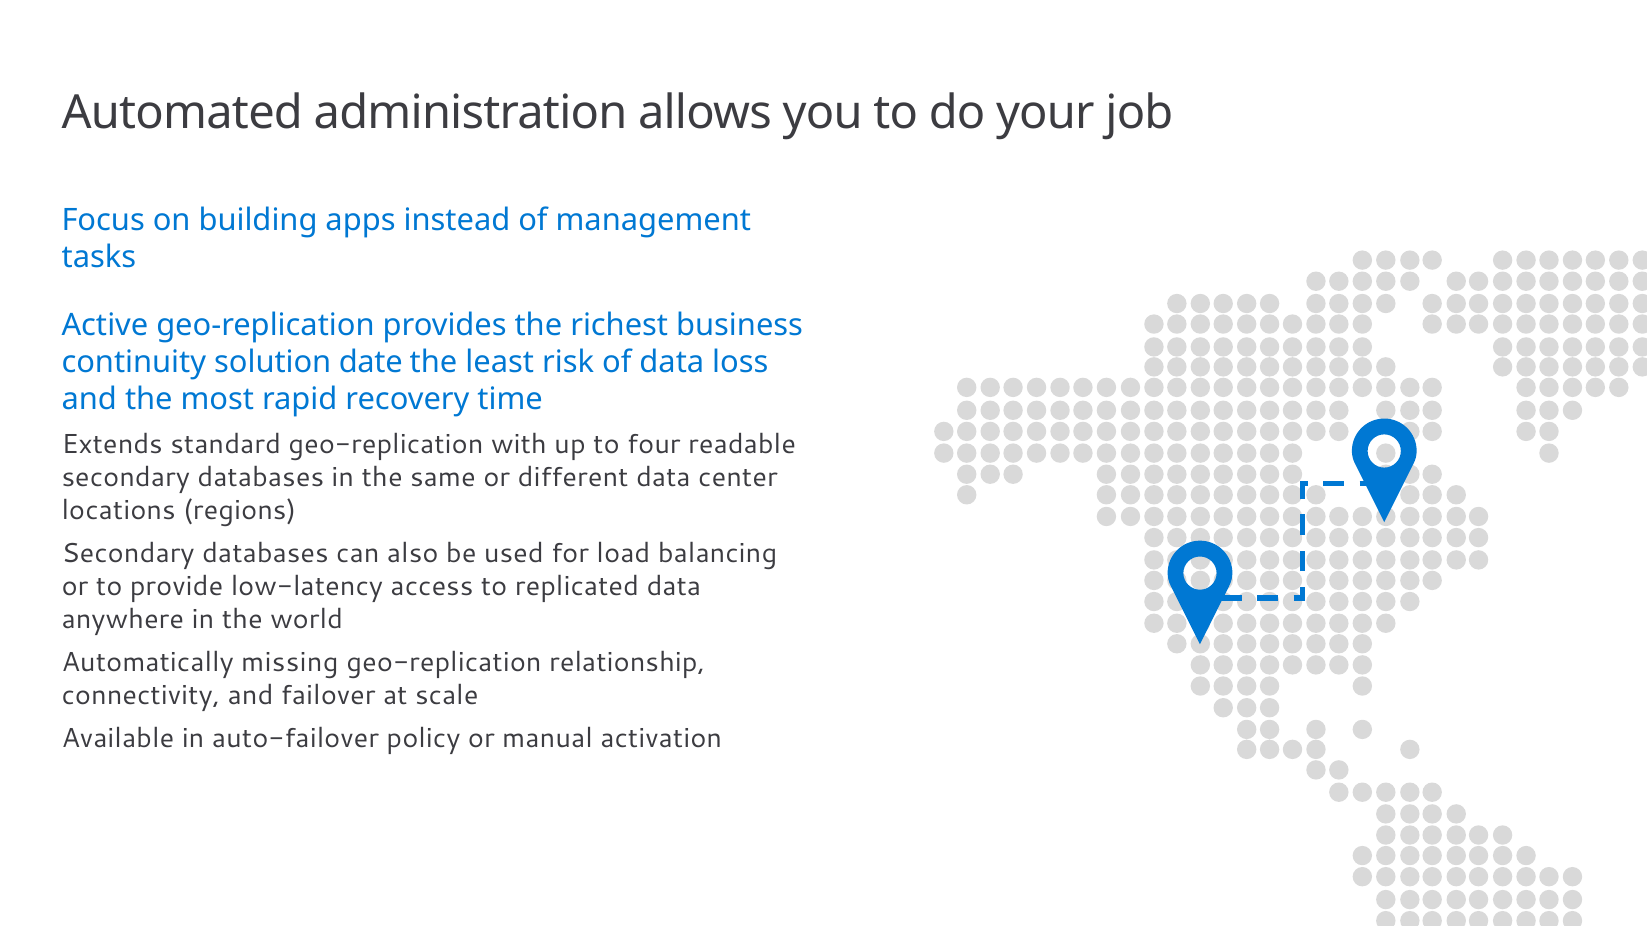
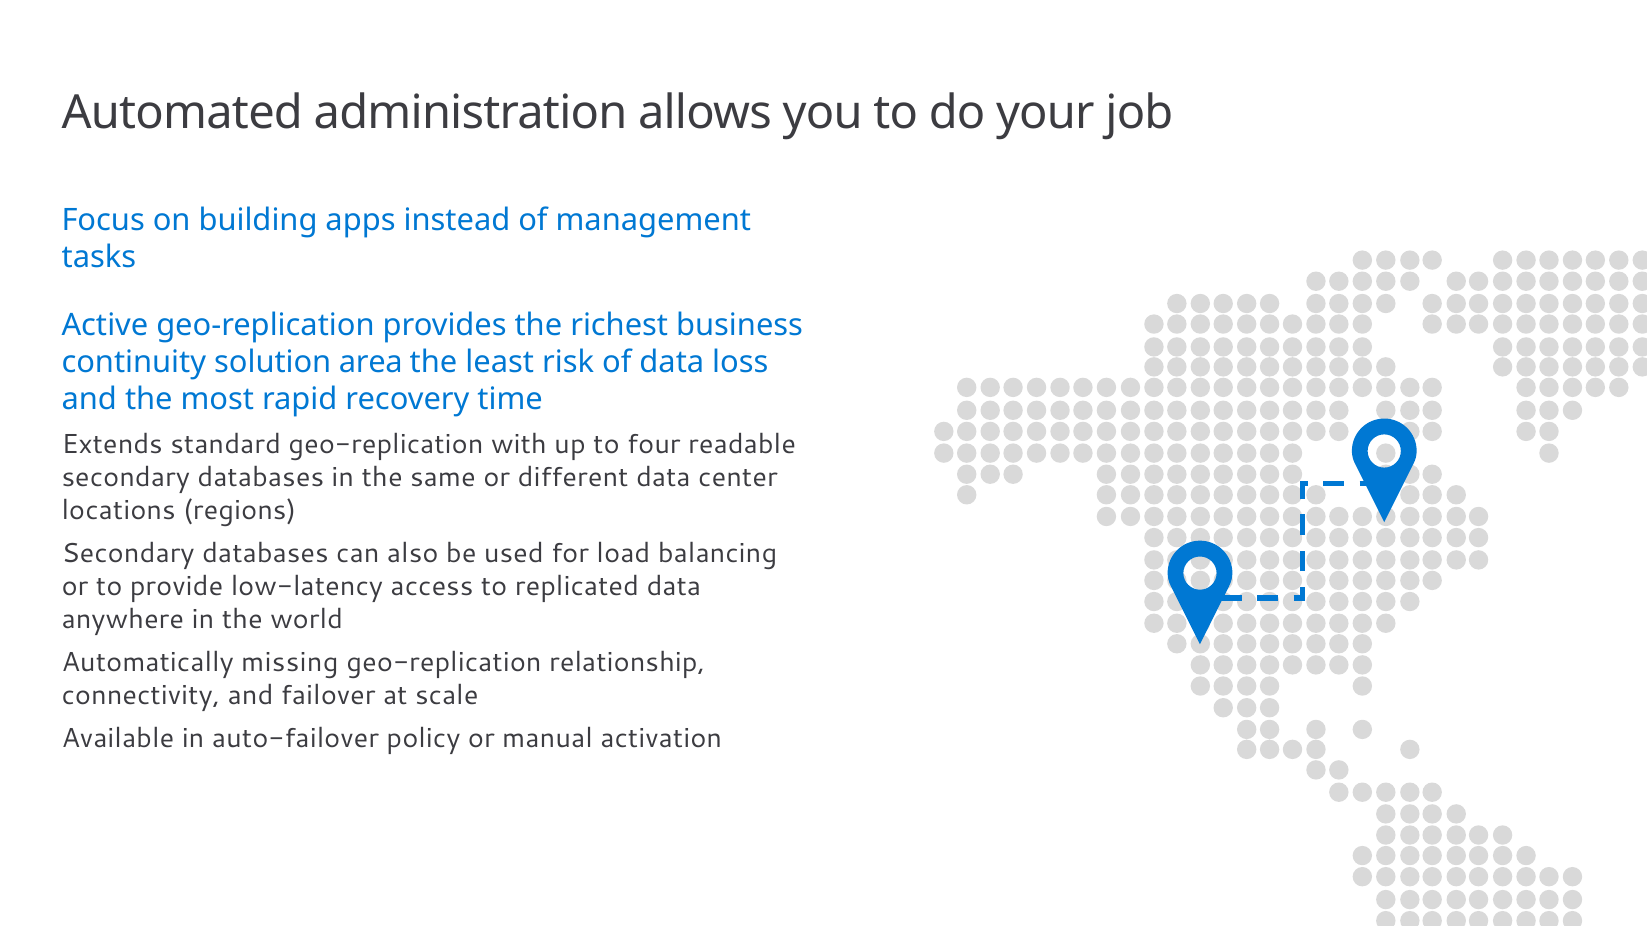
date: date -> area
